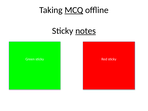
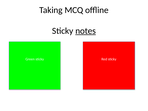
MCQ underline: present -> none
